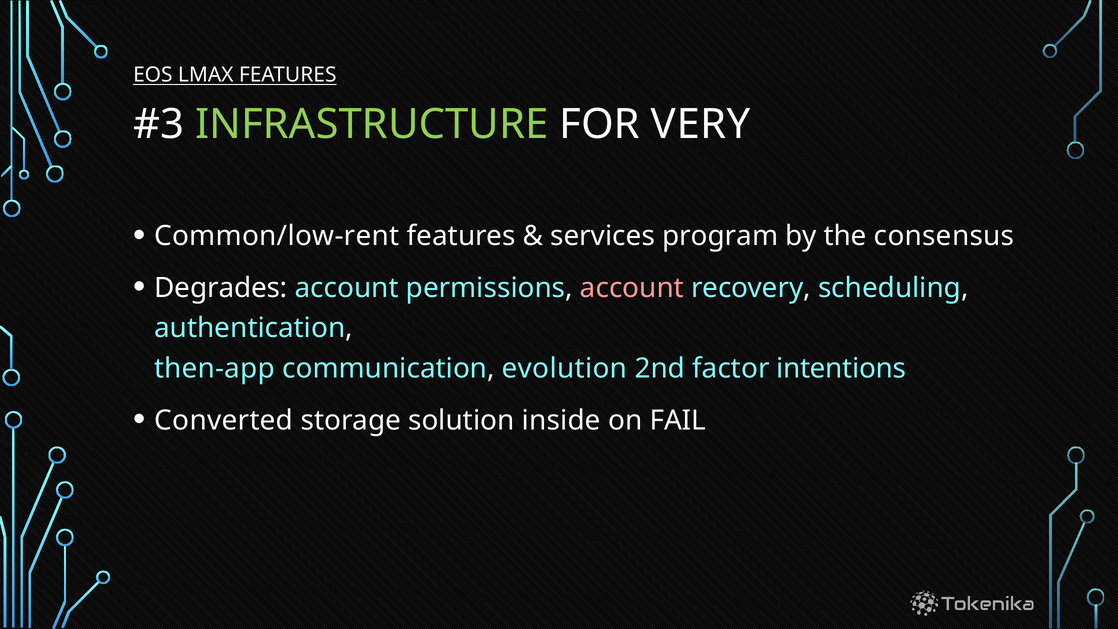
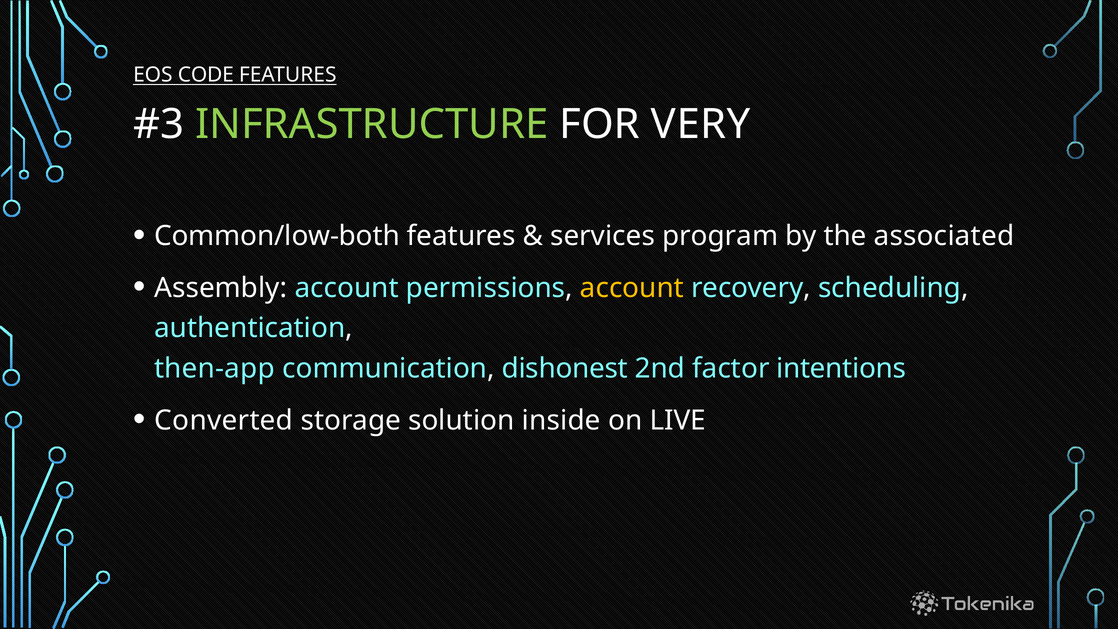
LMAX: LMAX -> CODE
Common/low-rent: Common/low-rent -> Common/low-both
consensus: consensus -> associated
Degrades: Degrades -> Assembly
account at (632, 288) colour: pink -> yellow
evolution: evolution -> dishonest
FAIL: FAIL -> LIVE
